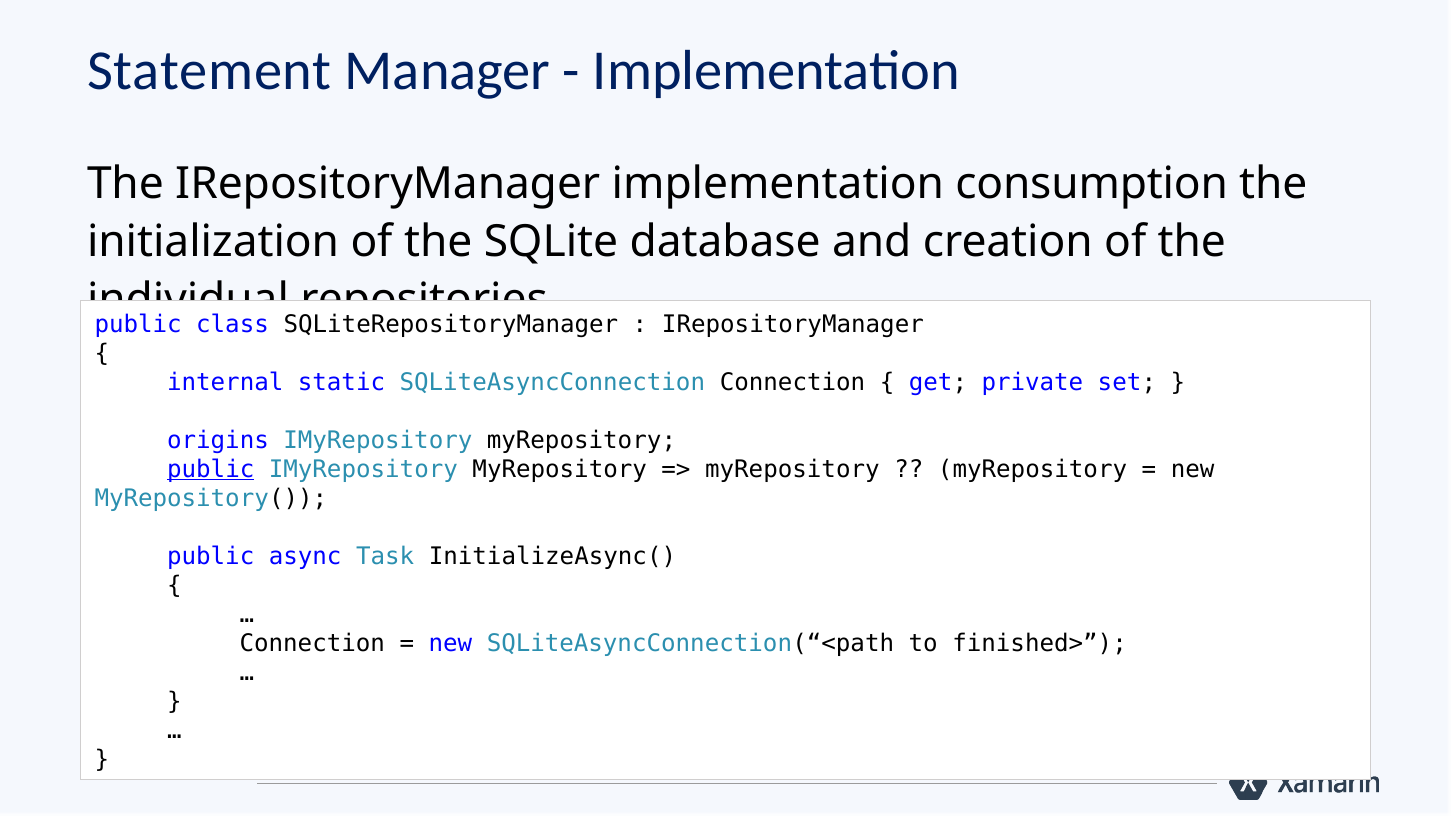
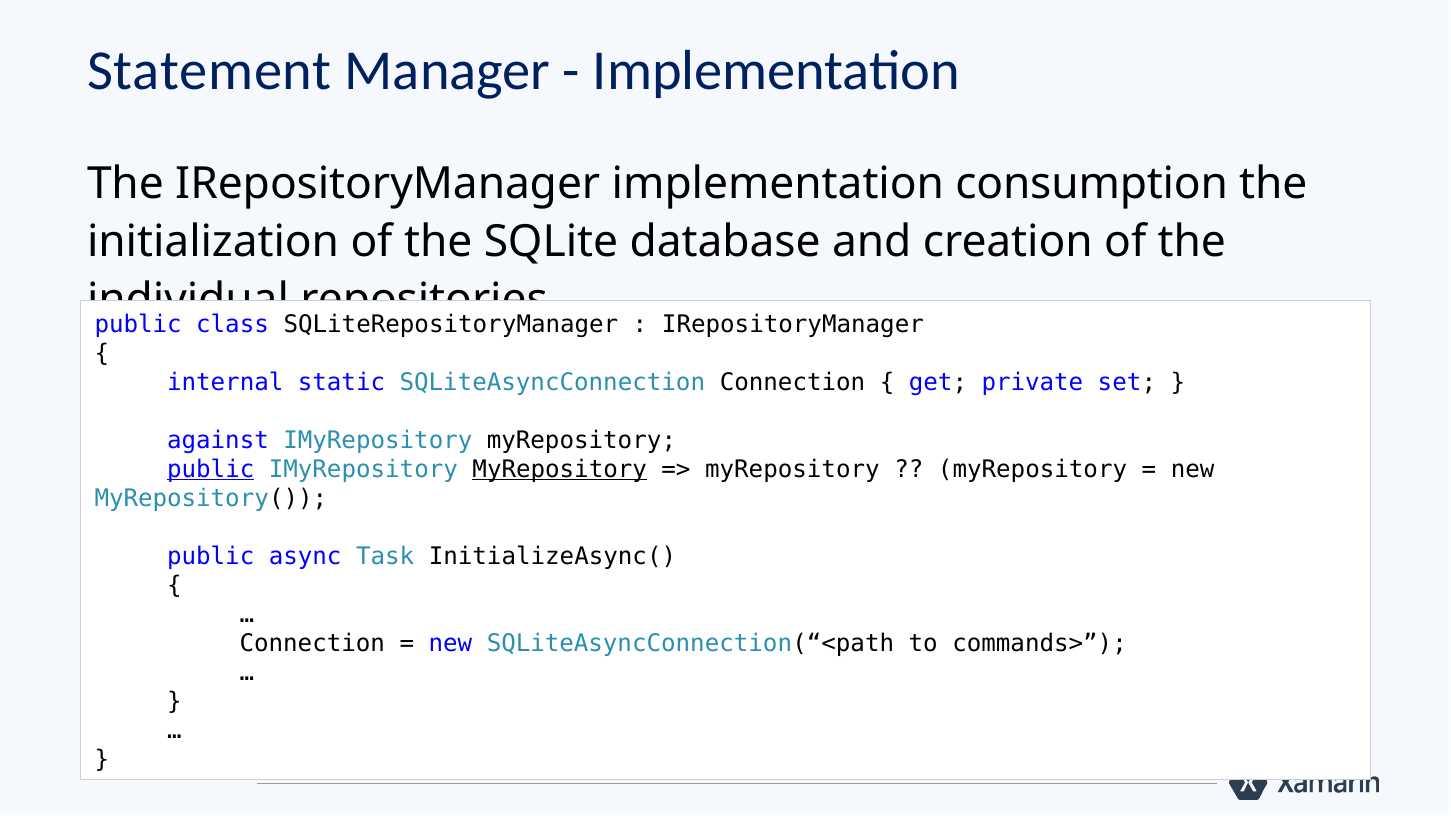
origins: origins -> against
MyRepository at (560, 469) underline: none -> present
finished>: finished> -> commands>
